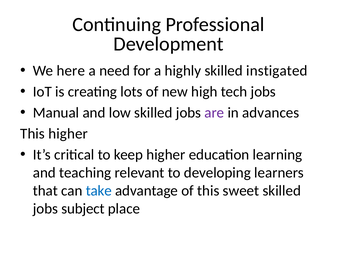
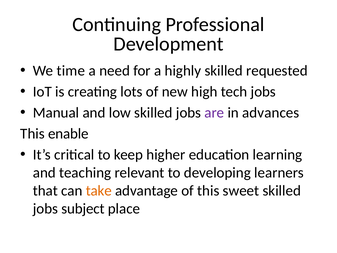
here: here -> time
instigated: instigated -> requested
This higher: higher -> enable
take colour: blue -> orange
